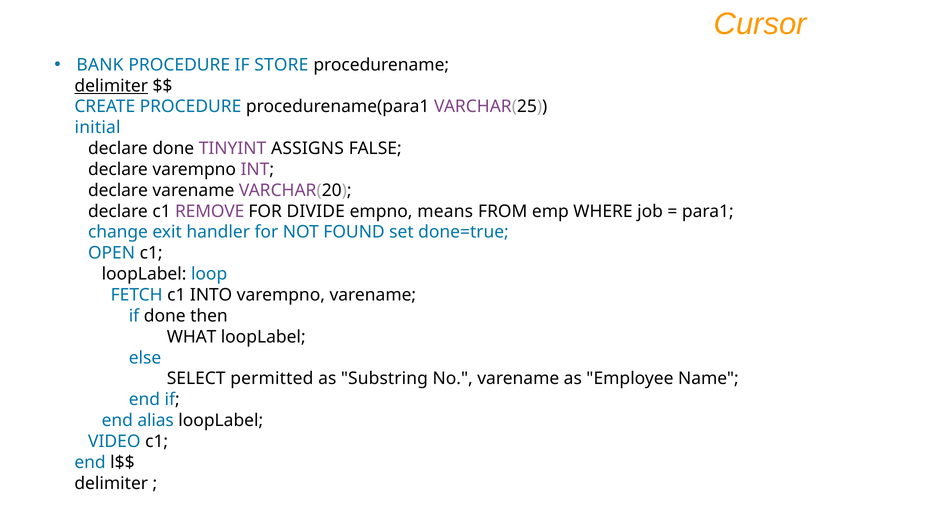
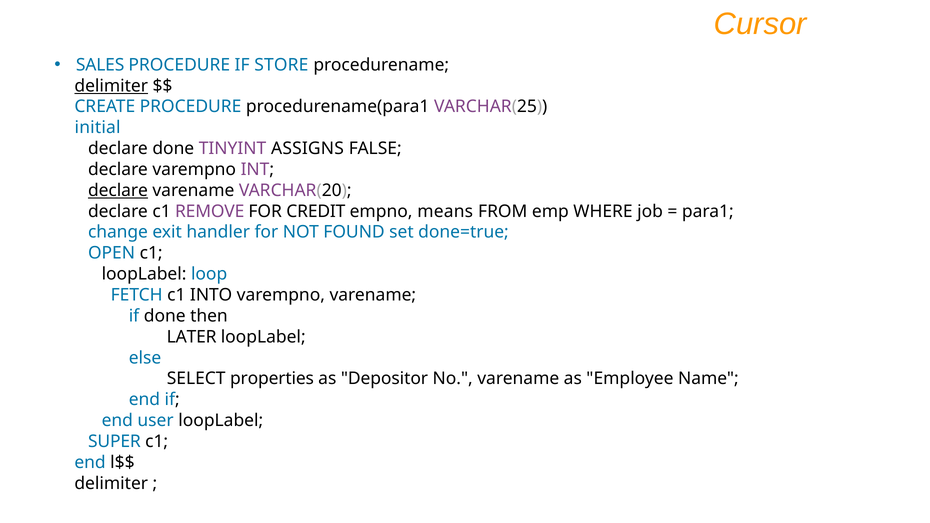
BANK: BANK -> SALES
declare at (118, 190) underline: none -> present
DIVIDE: DIVIDE -> CREDIT
WHAT: WHAT -> LATER
permitted: permitted -> properties
Substring: Substring -> Depositor
alias: alias -> user
VIDEO: VIDEO -> SUPER
